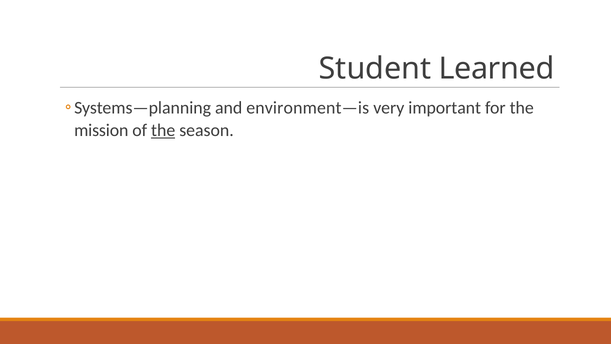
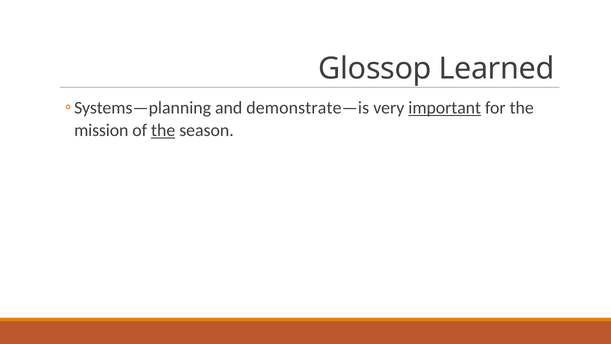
Student: Student -> Glossop
environment—is: environment—is -> demonstrate—is
important underline: none -> present
